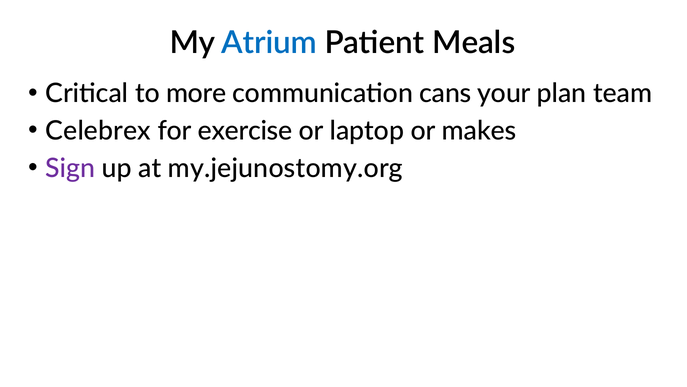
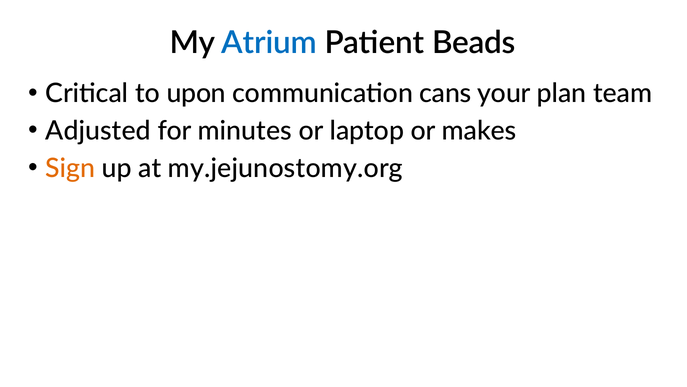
Meals: Meals -> Beads
more: more -> upon
Celebrex: Celebrex -> Adjusted
exercise: exercise -> minutes
Sign colour: purple -> orange
